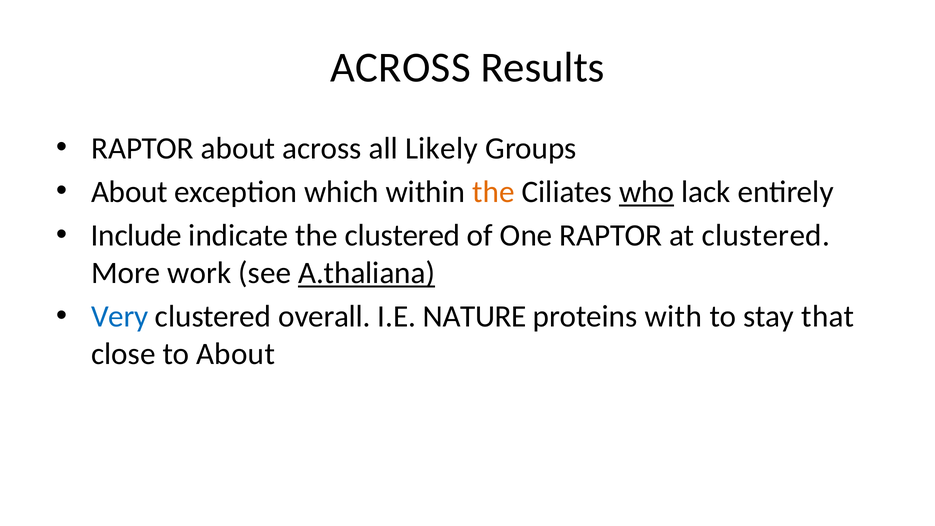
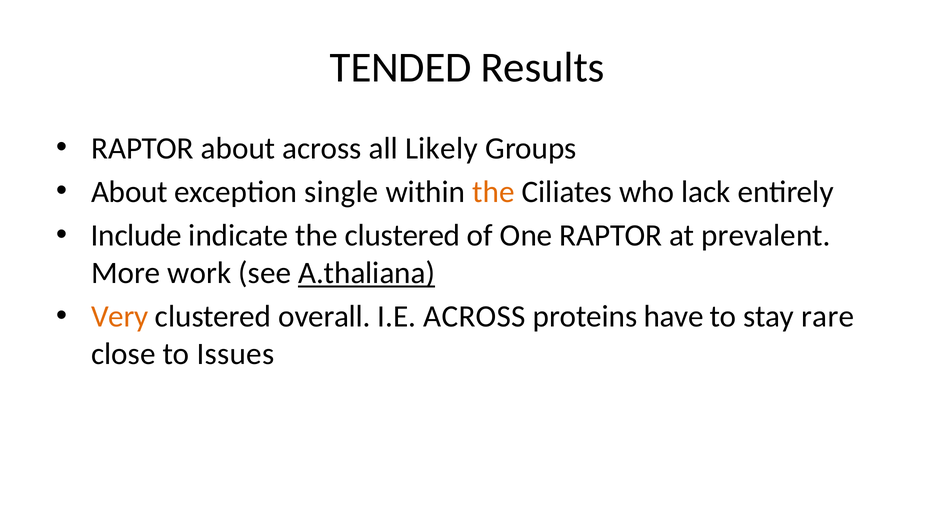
ACROSS at (400, 68): ACROSS -> TENDED
which: which -> single
who underline: present -> none
at clustered: clustered -> prevalent
Very colour: blue -> orange
I.E NATURE: NATURE -> ACROSS
with: with -> have
that: that -> rare
to About: About -> Issues
